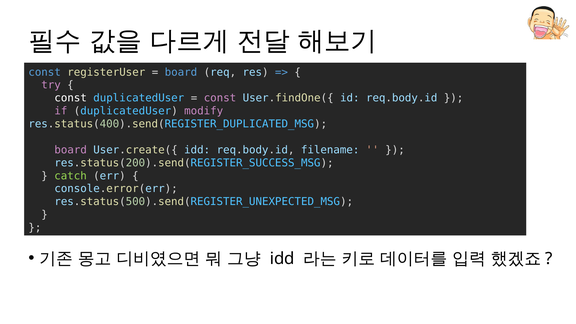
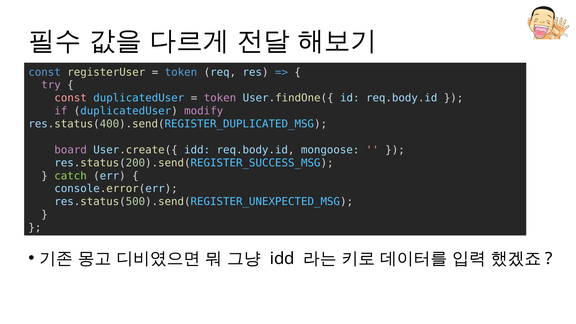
board at (181, 72): board -> token
const at (71, 98) colour: white -> pink
const at (220, 98): const -> token
filename: filename -> mongoose
